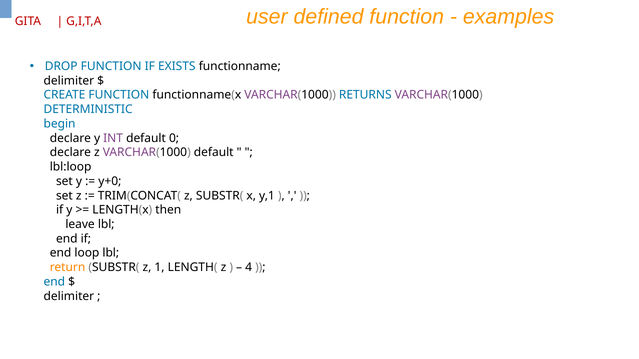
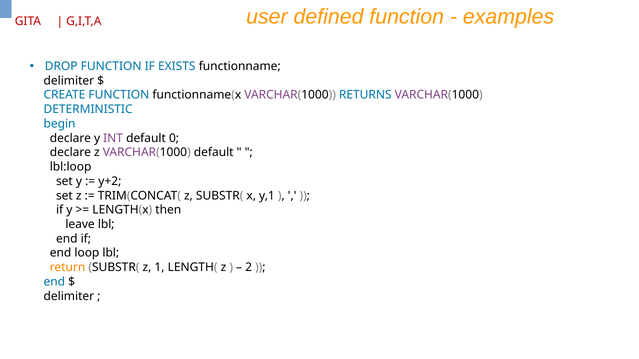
y+0: y+0 -> y+2
4: 4 -> 2
